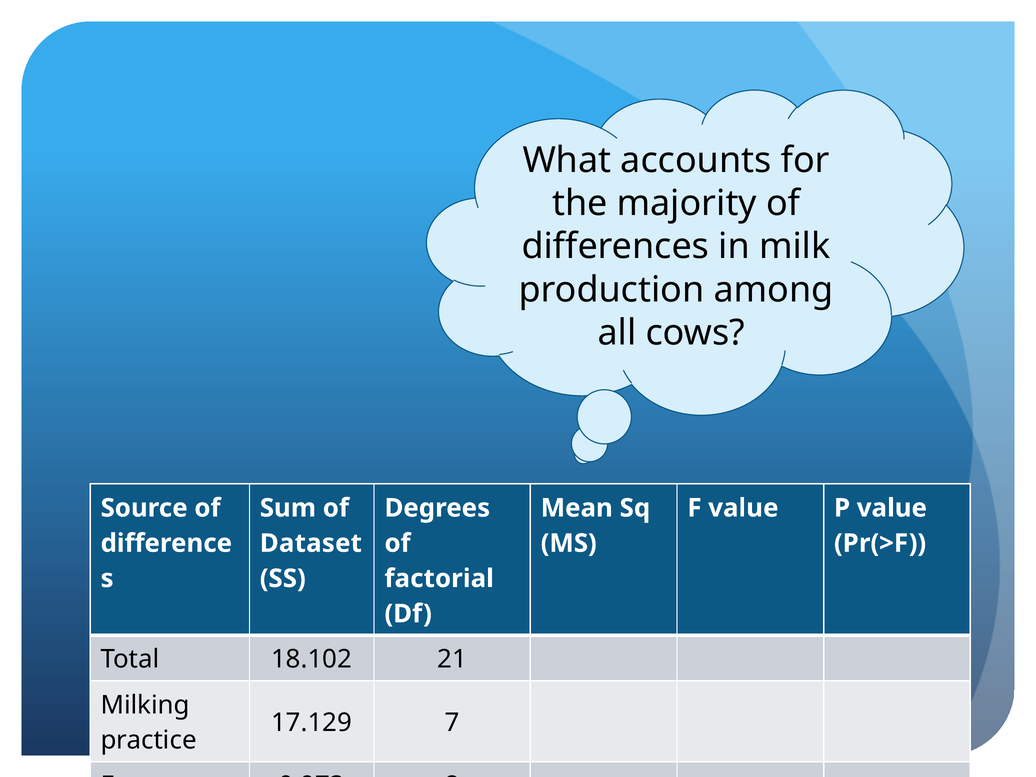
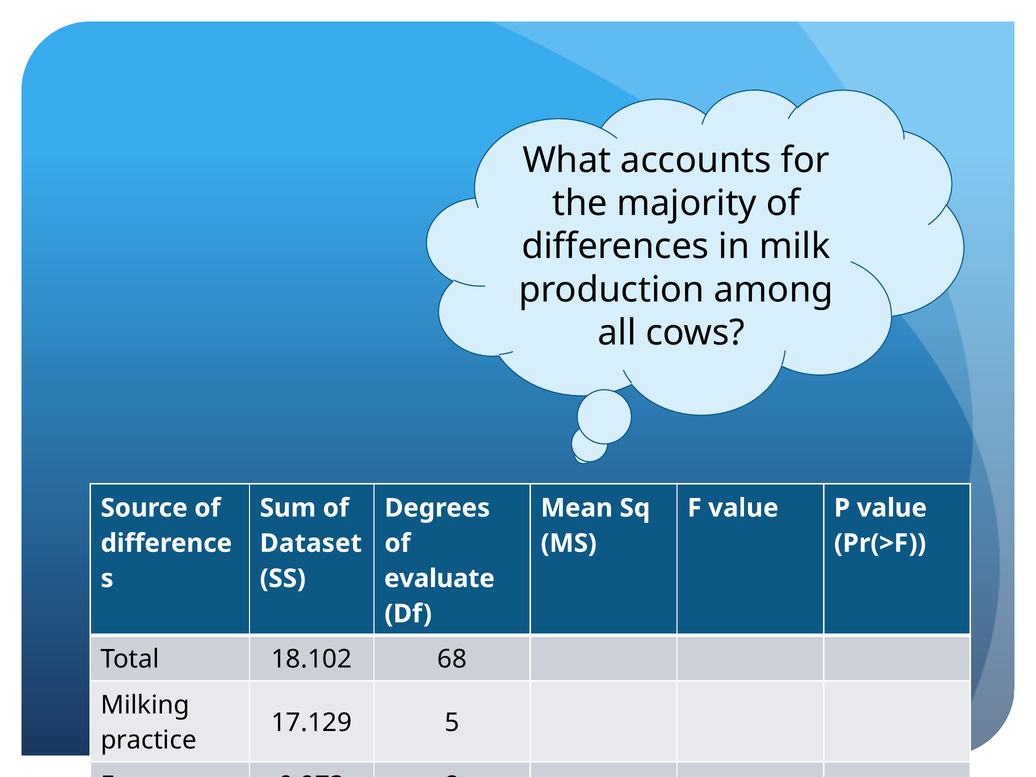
factorial: factorial -> evaluate
21: 21 -> 68
7: 7 -> 5
